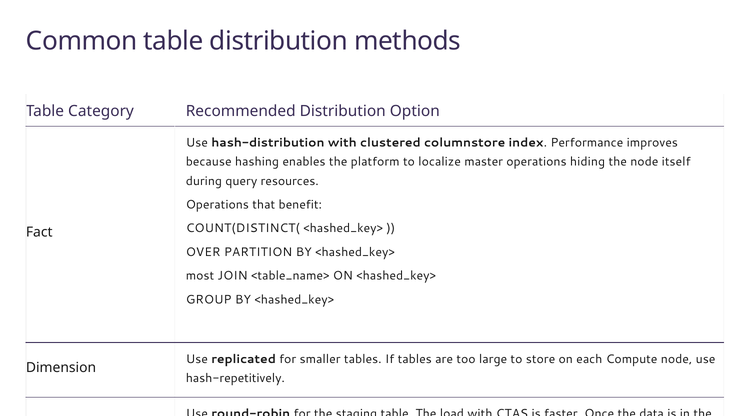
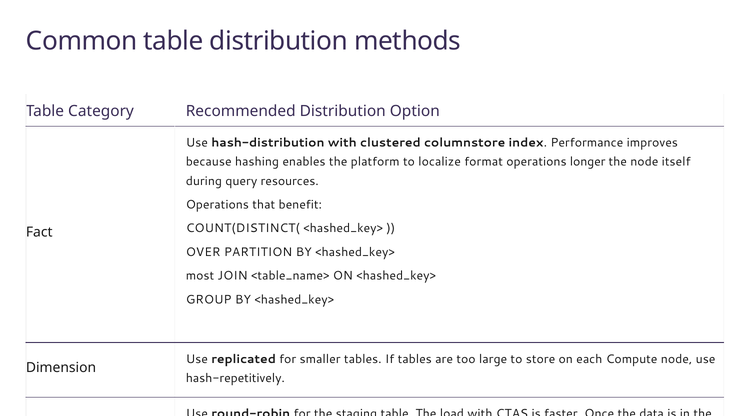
master: master -> format
hiding: hiding -> longer
